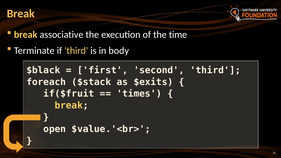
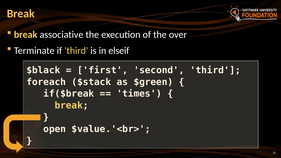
time: time -> over
body: body -> elseif
$exits: $exits -> $green
if($fruit: if($fruit -> if($break
